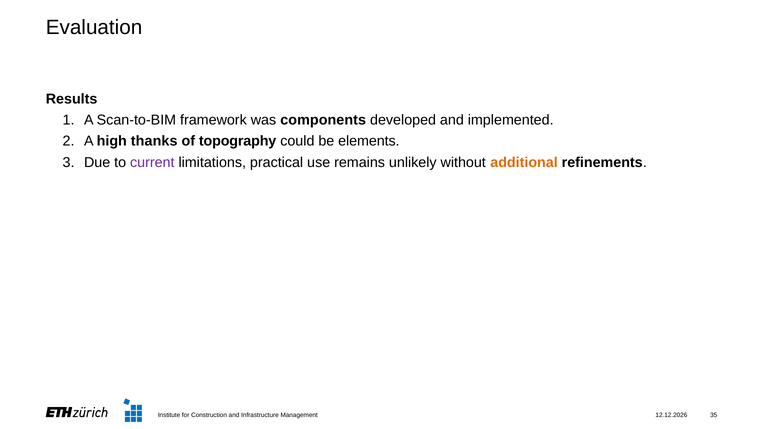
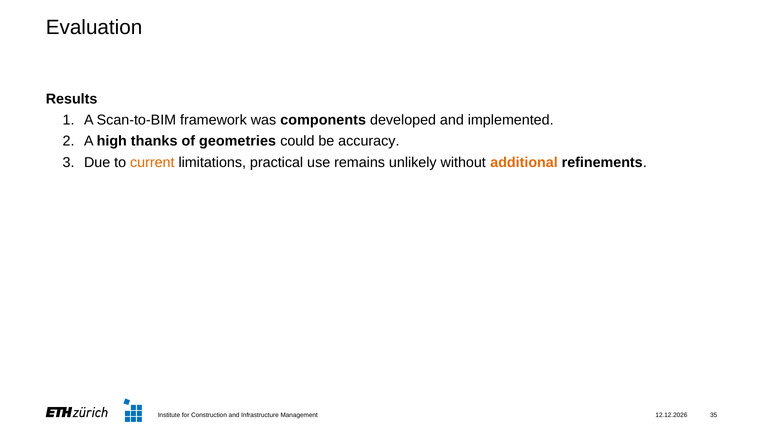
topography: topography -> geometries
elements: elements -> accuracy
current colour: purple -> orange
